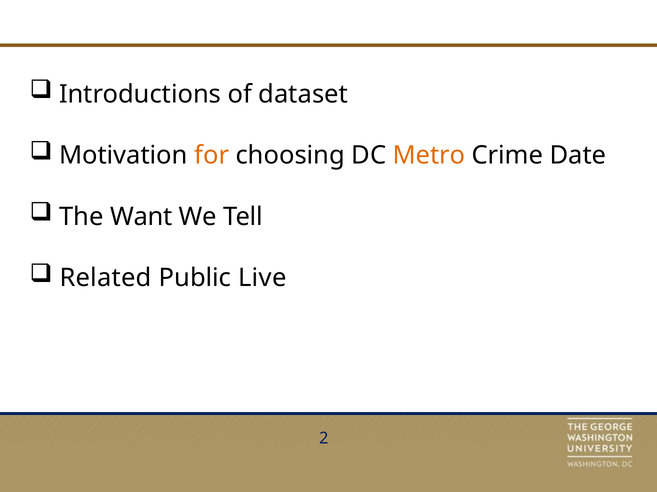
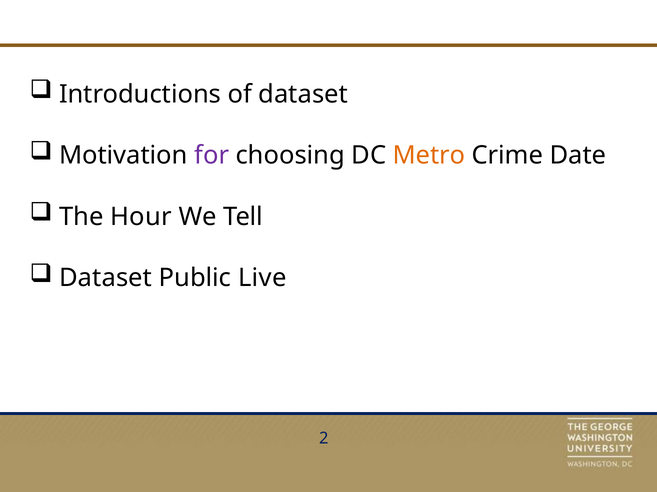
for colour: orange -> purple
Want: Want -> Hour
Related at (106, 278): Related -> Dataset
